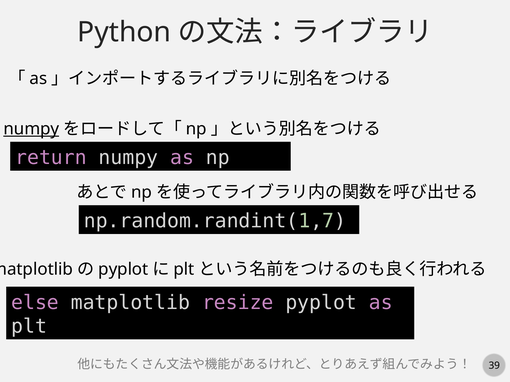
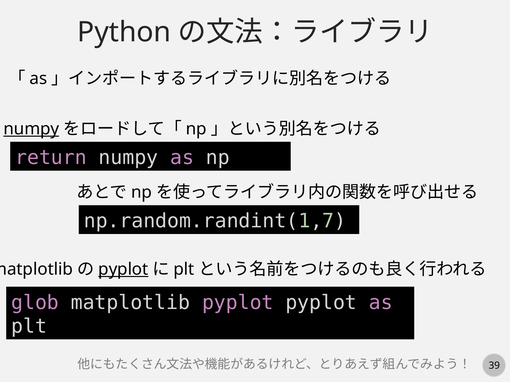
pyplot at (123, 269) underline: none -> present
else: else -> glob
matplotlib resize: resize -> pyplot
